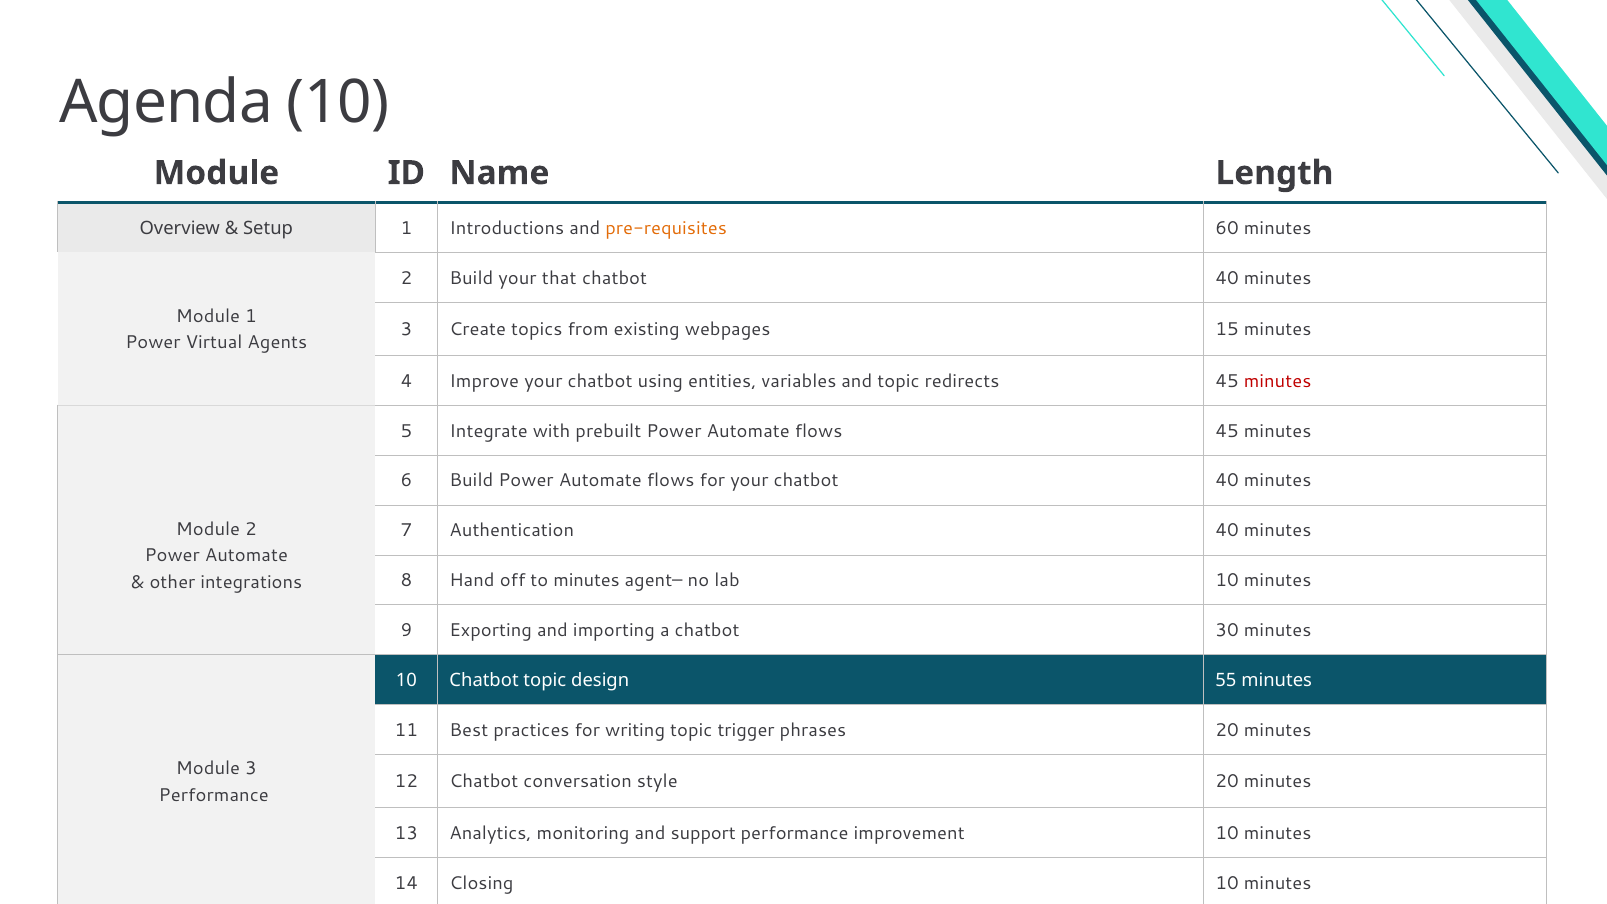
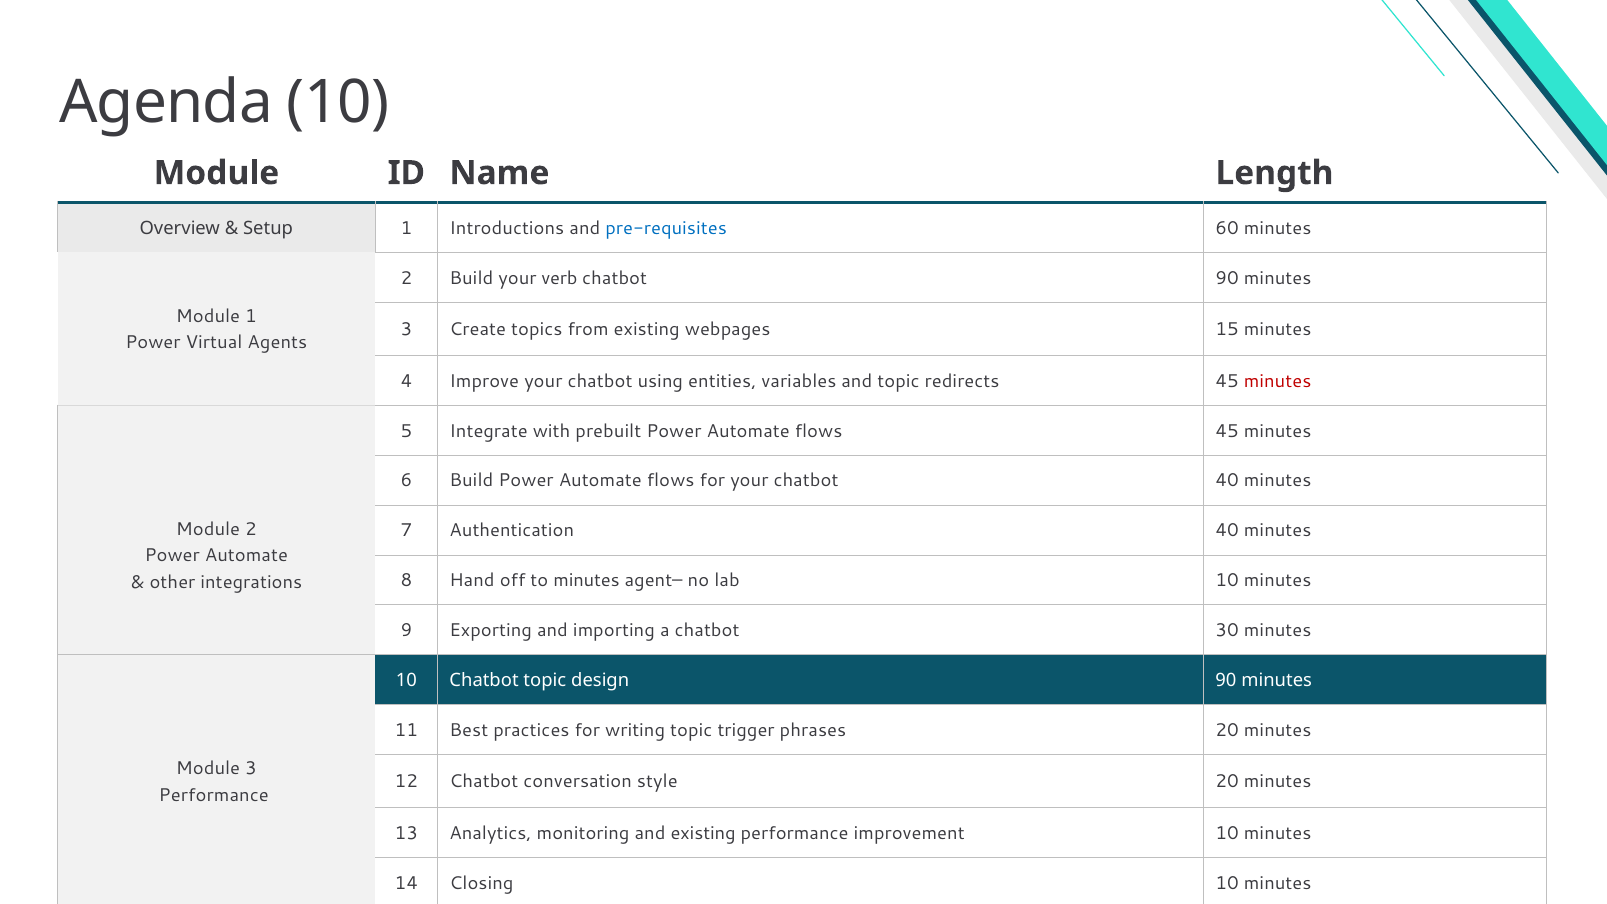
pre-requisites colour: orange -> blue
that: that -> verb
40 at (1227, 278): 40 -> 90
design 55: 55 -> 90
and support: support -> existing
